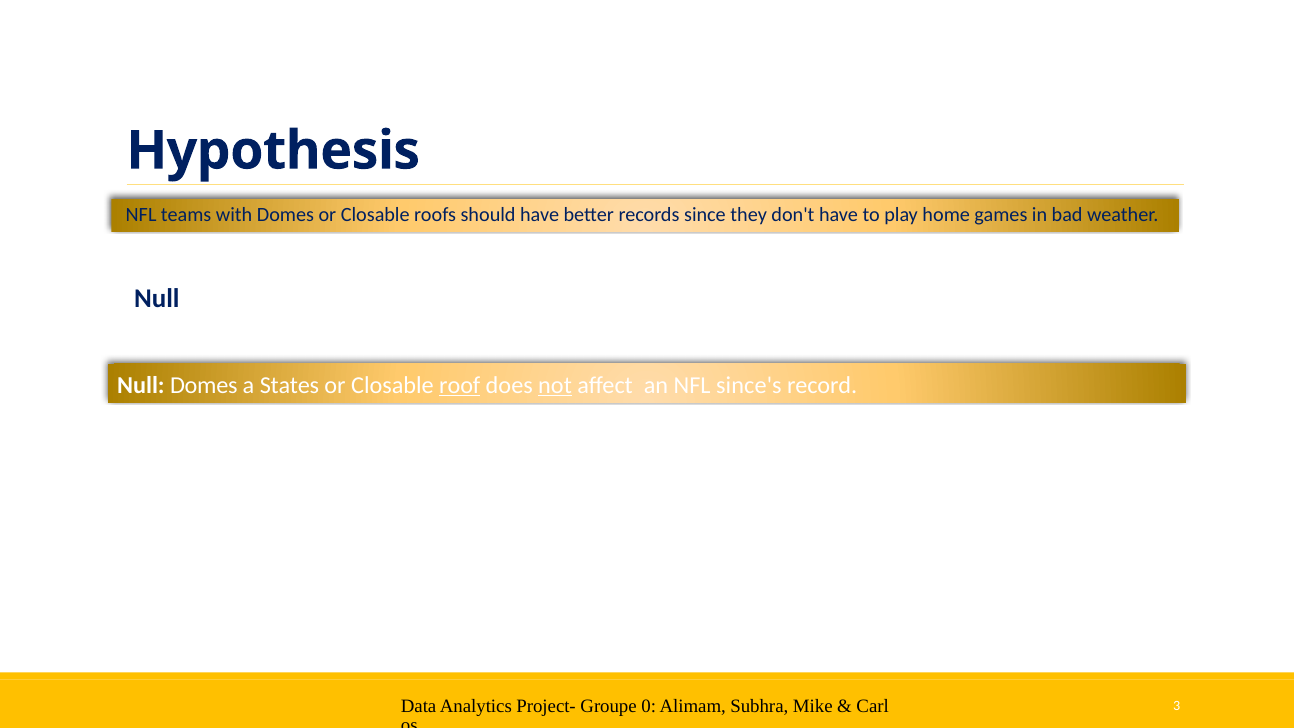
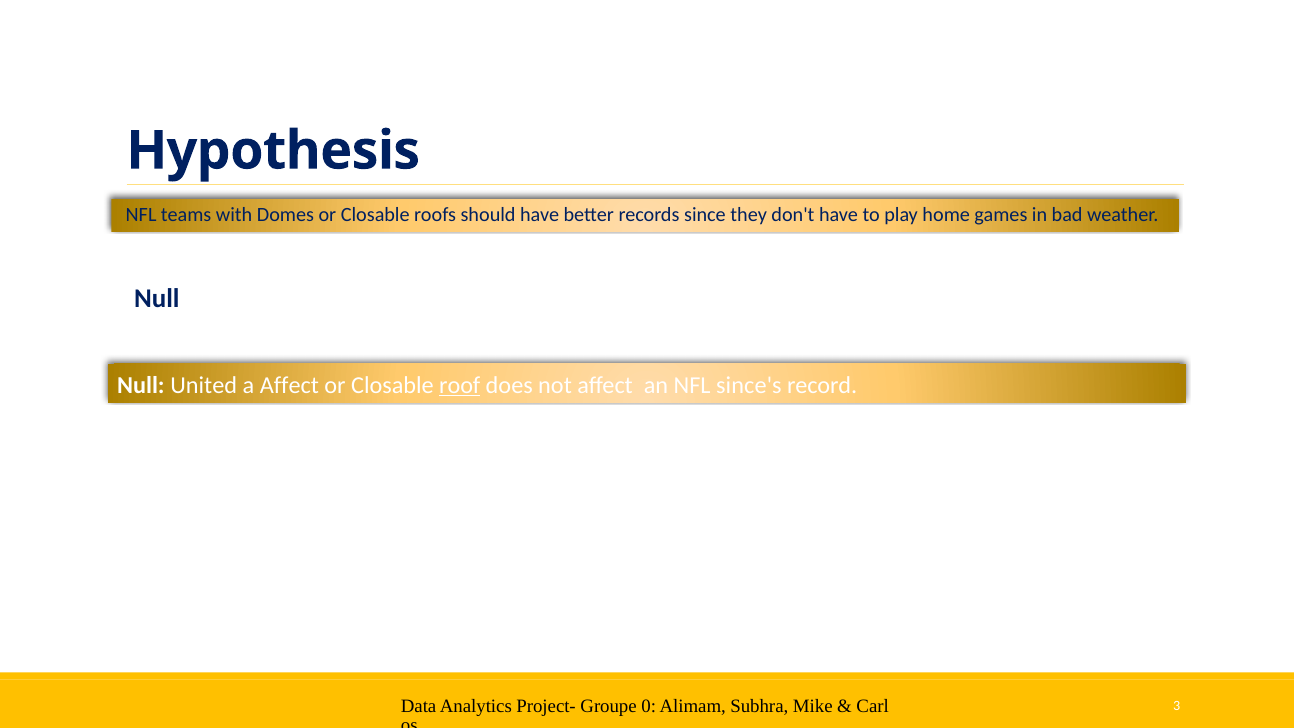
Null Domes: Domes -> United
a States: States -> Affect
not underline: present -> none
